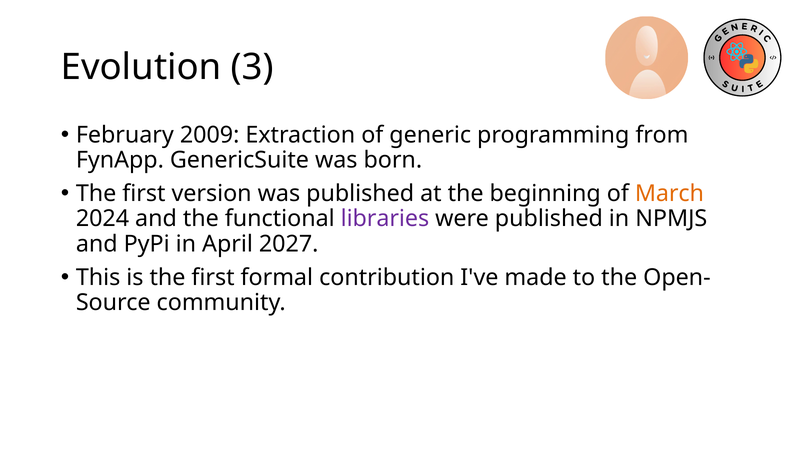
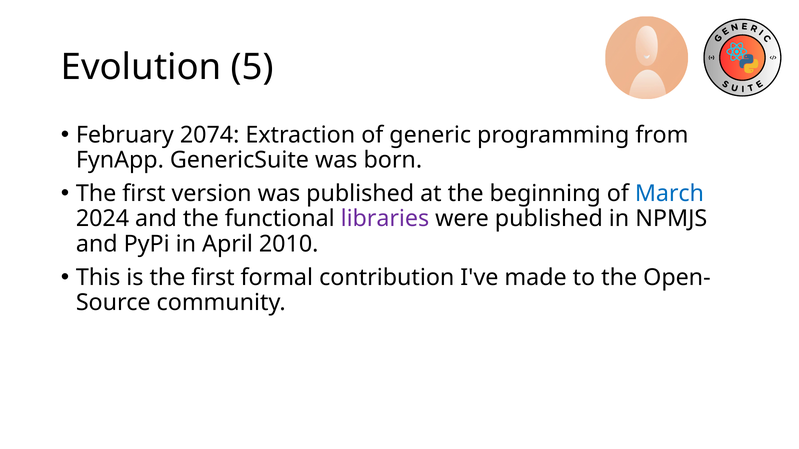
3: 3 -> 5
2009: 2009 -> 2074
March colour: orange -> blue
2027: 2027 -> 2010
